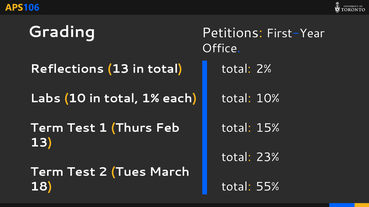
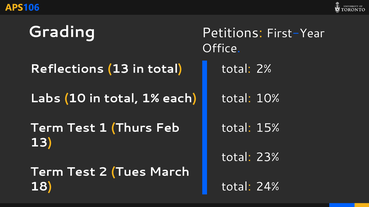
55%: 55% -> 24%
